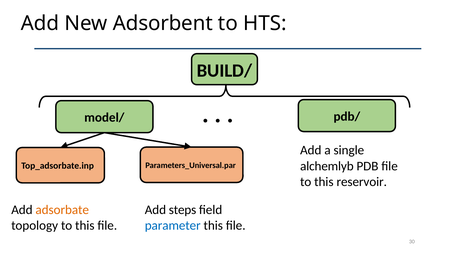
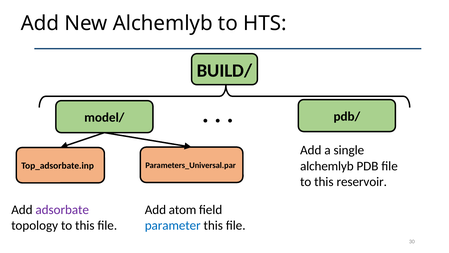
New Adsorbent: Adsorbent -> Alchemlyb
adsorbate colour: orange -> purple
steps: steps -> atom
